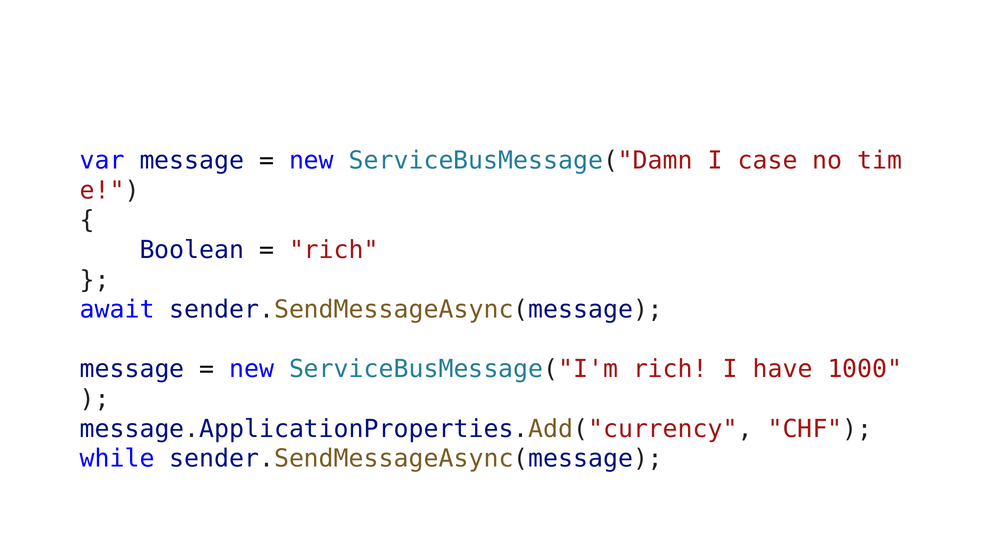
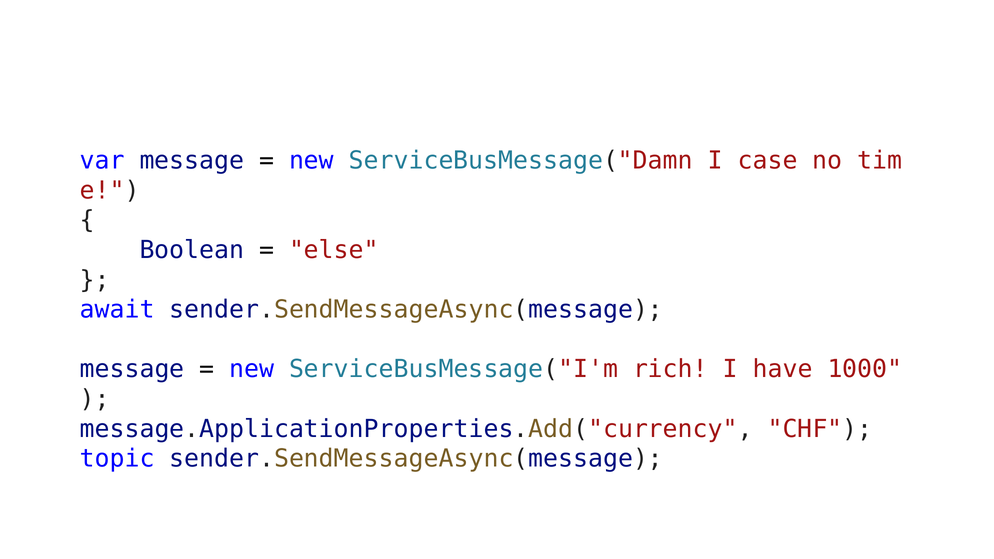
rich at (334, 250): rich -> else
while: while -> topic
